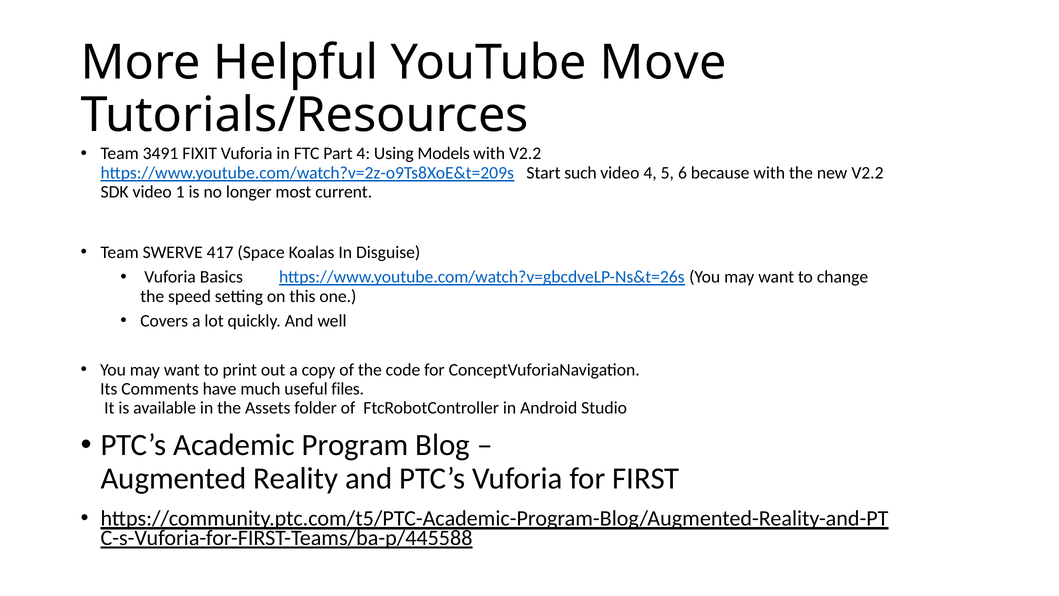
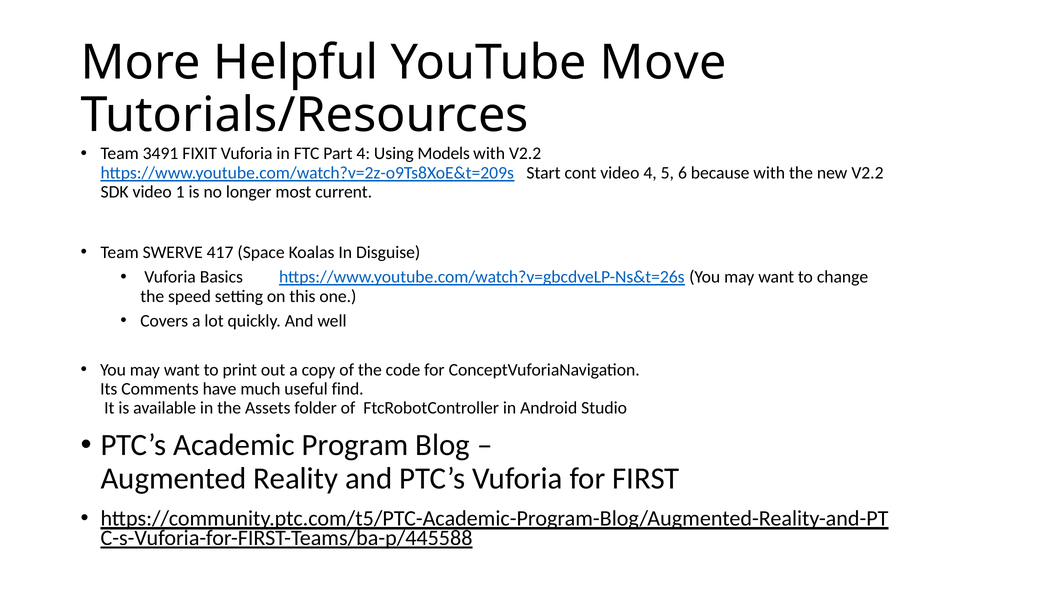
such: such -> cont
files: files -> find
